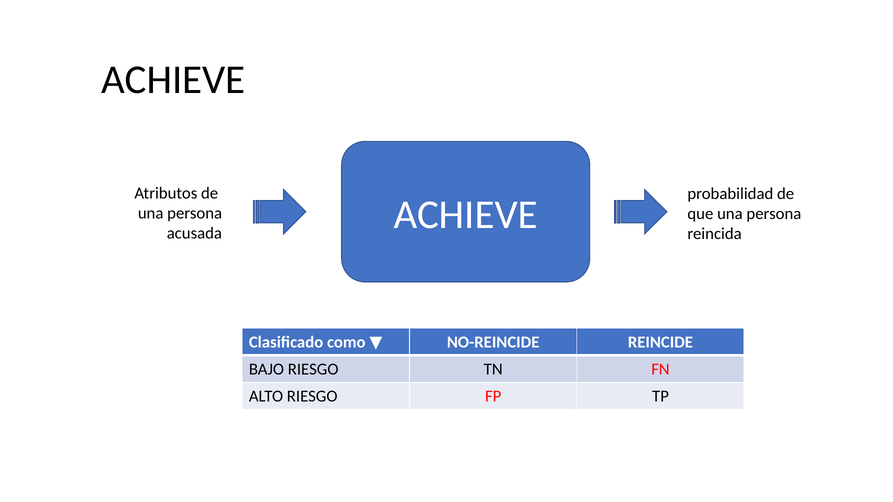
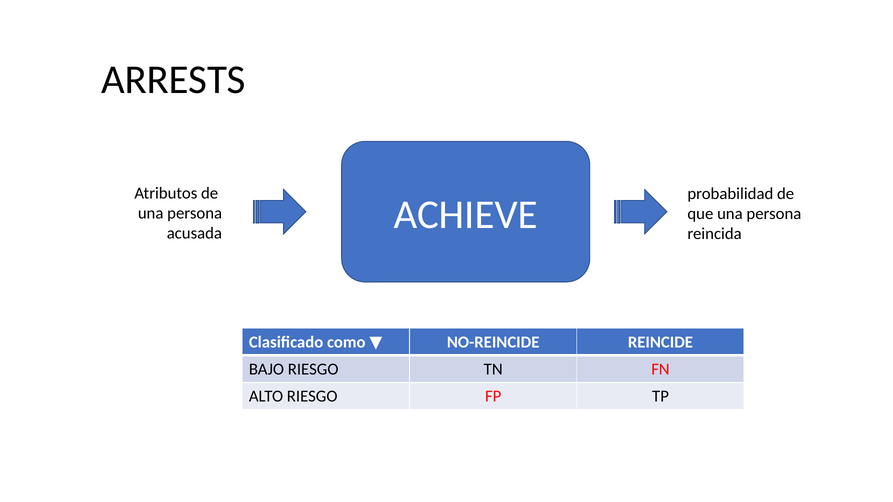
ACHIEVE at (173, 80): ACHIEVE -> ARRESTS
